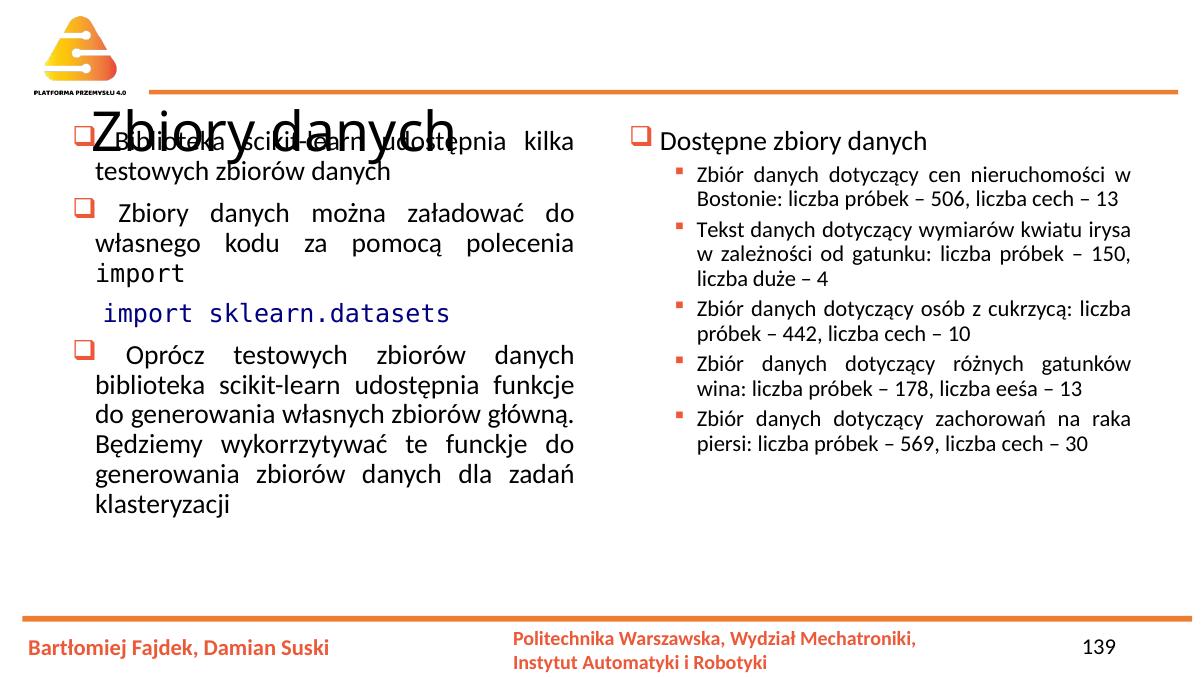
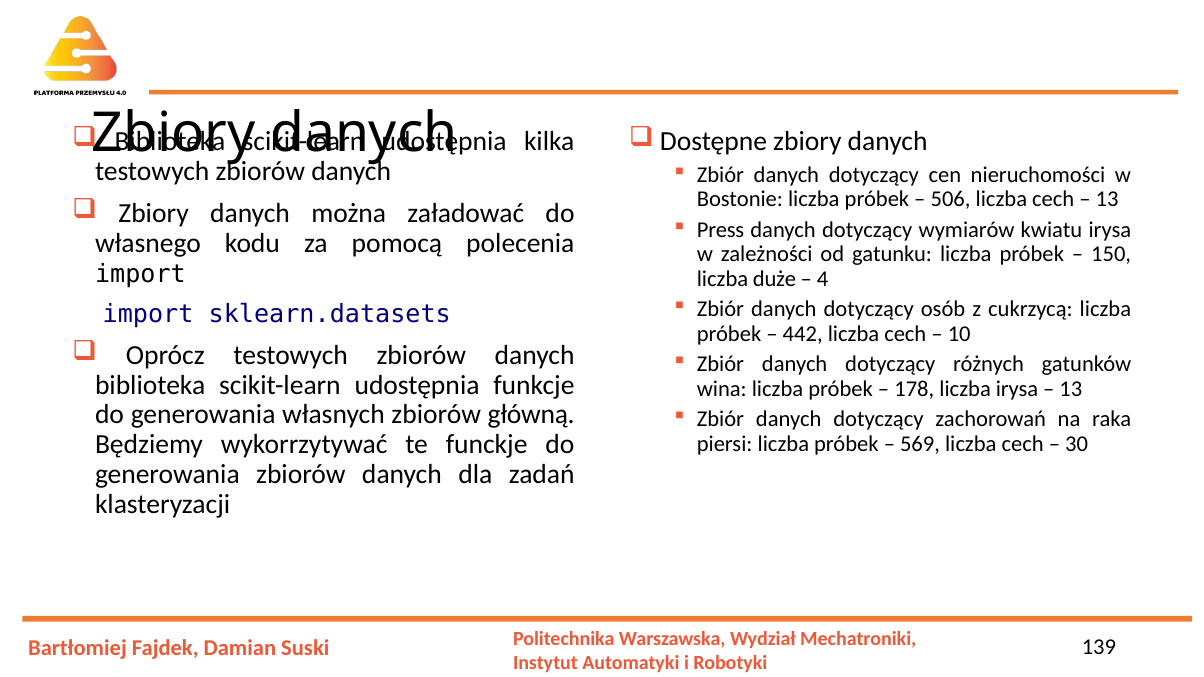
Tekst: Tekst -> Press
liczba eeśa: eeśa -> irysa
